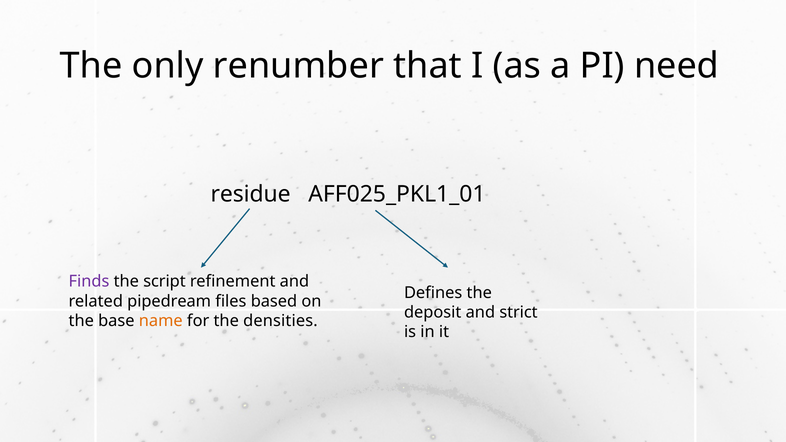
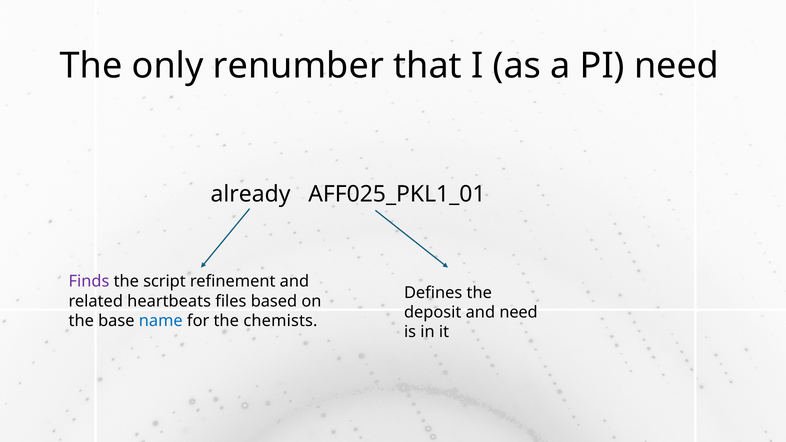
residue: residue -> already
pipedream: pipedream -> heartbeats
and strict: strict -> need
name colour: orange -> blue
densities: densities -> chemists
